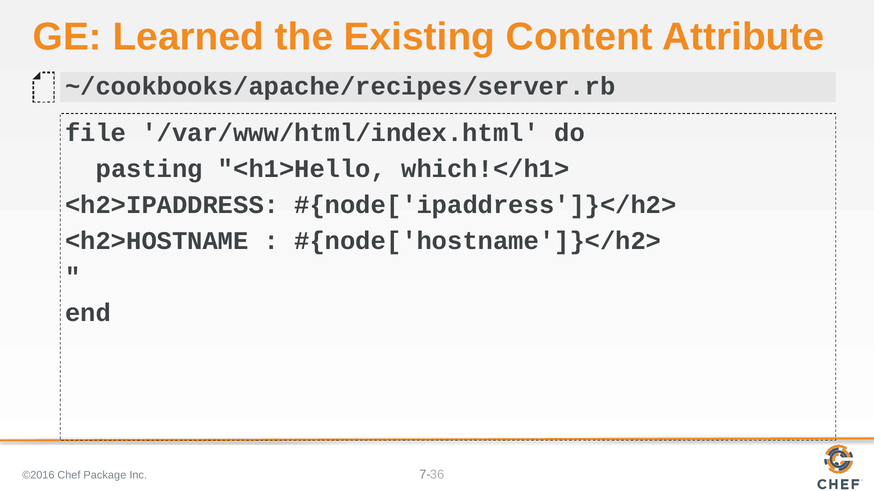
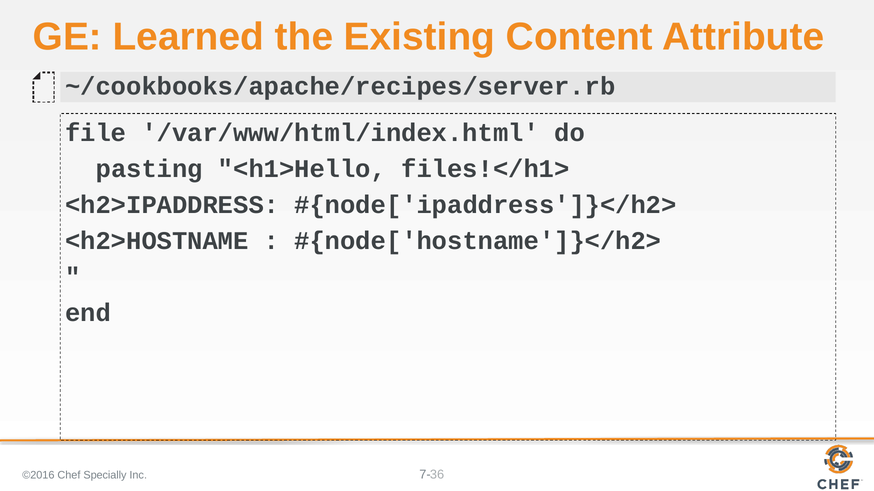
which!</h1>: which!</h1> -> files!</h1>
Package: Package -> Specially
